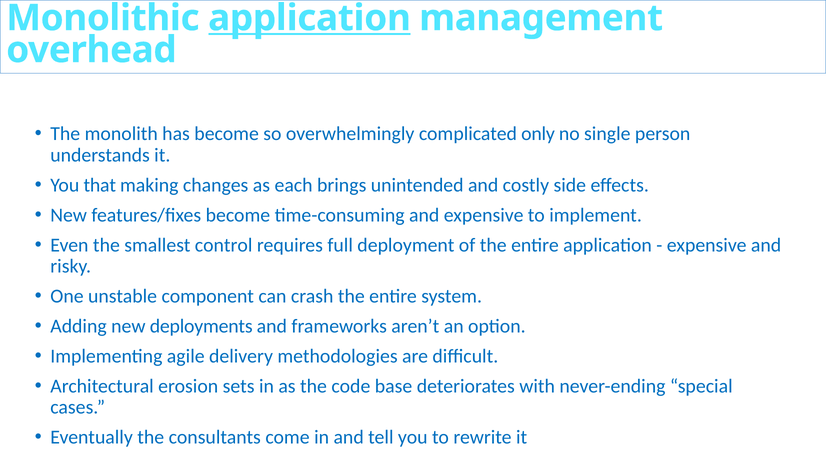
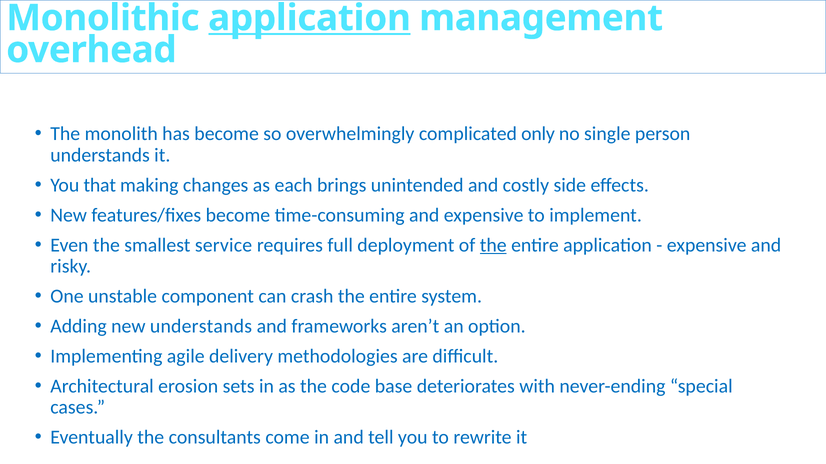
control: control -> service
the at (493, 245) underline: none -> present
new deployments: deployments -> understands
